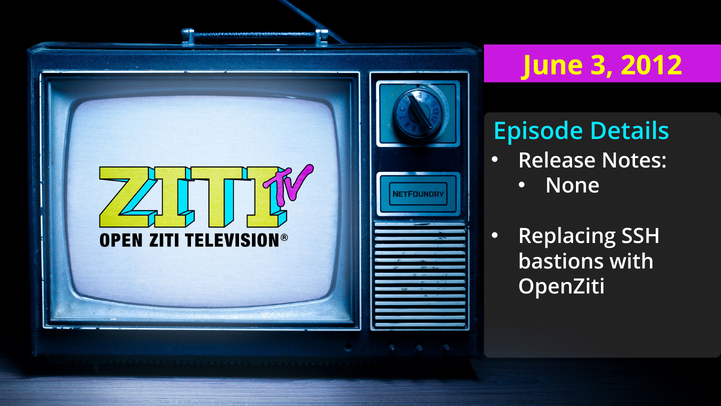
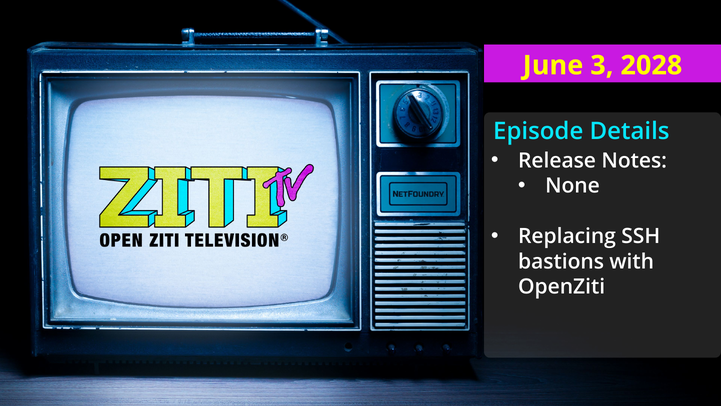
2012: 2012 -> 2028
